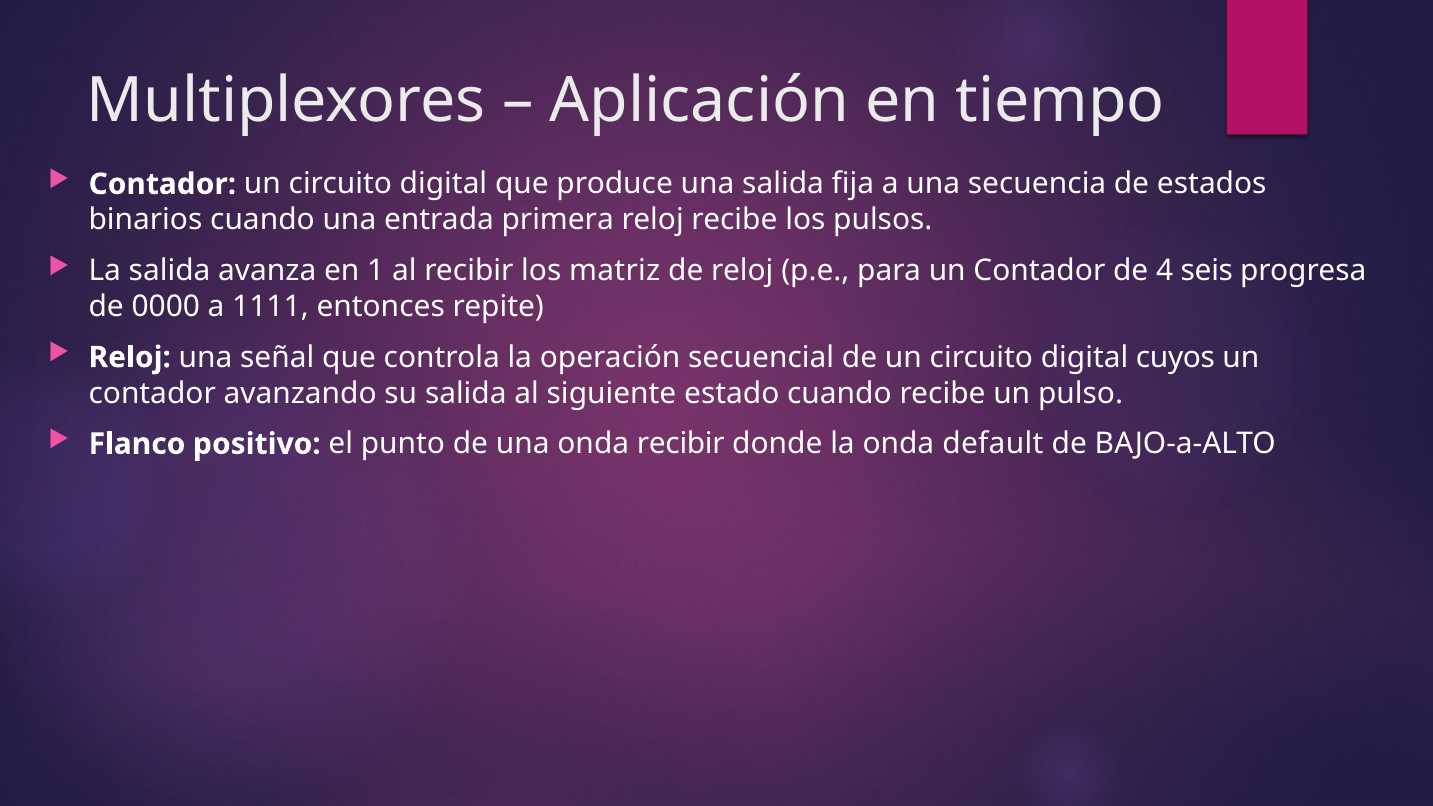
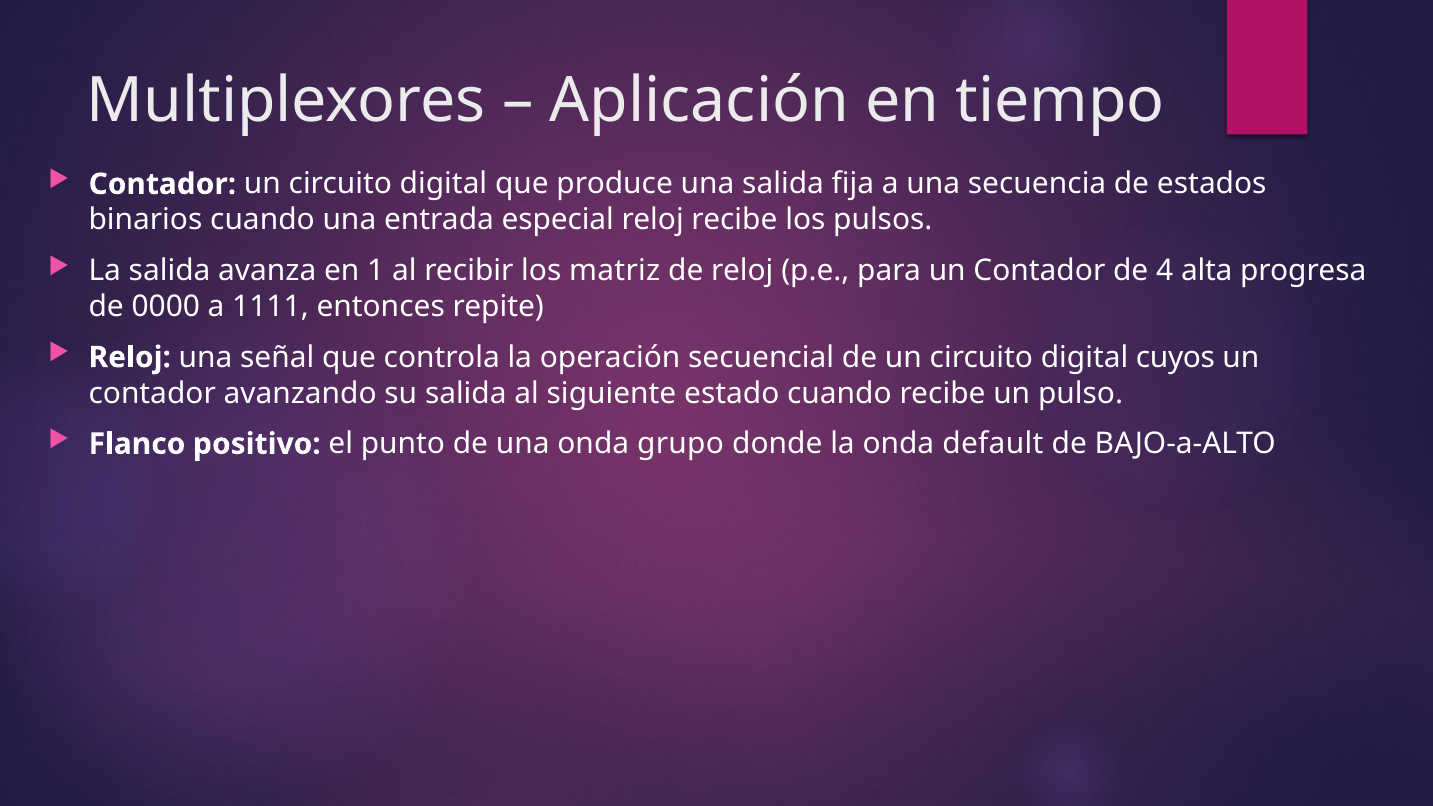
primera: primera -> especial
seis: seis -> alta
onda recibir: recibir -> grupo
